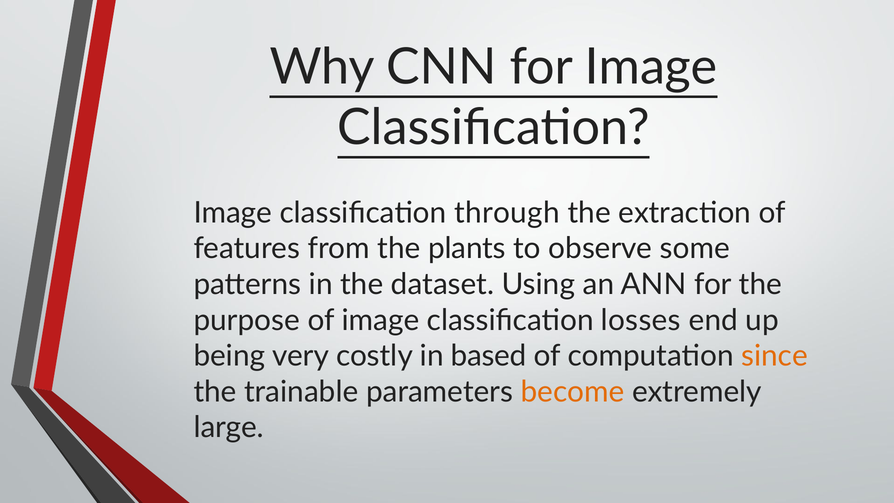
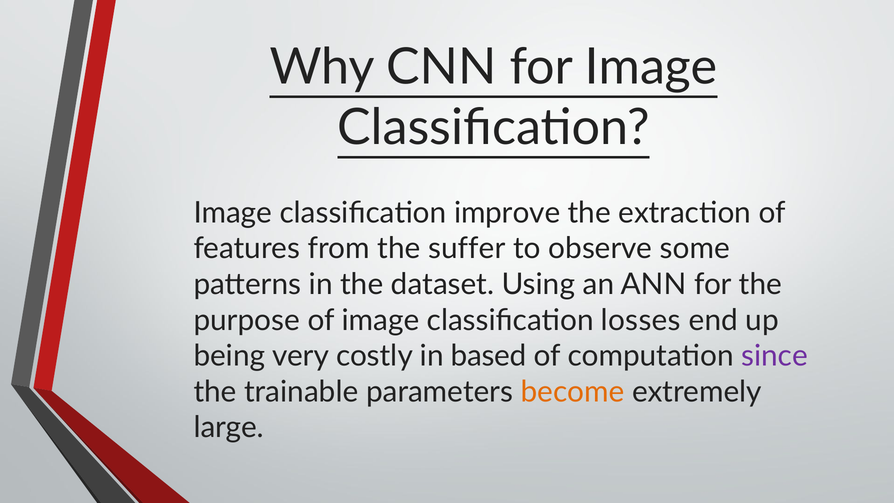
through: through -> improve
plants: plants -> suffer
since colour: orange -> purple
